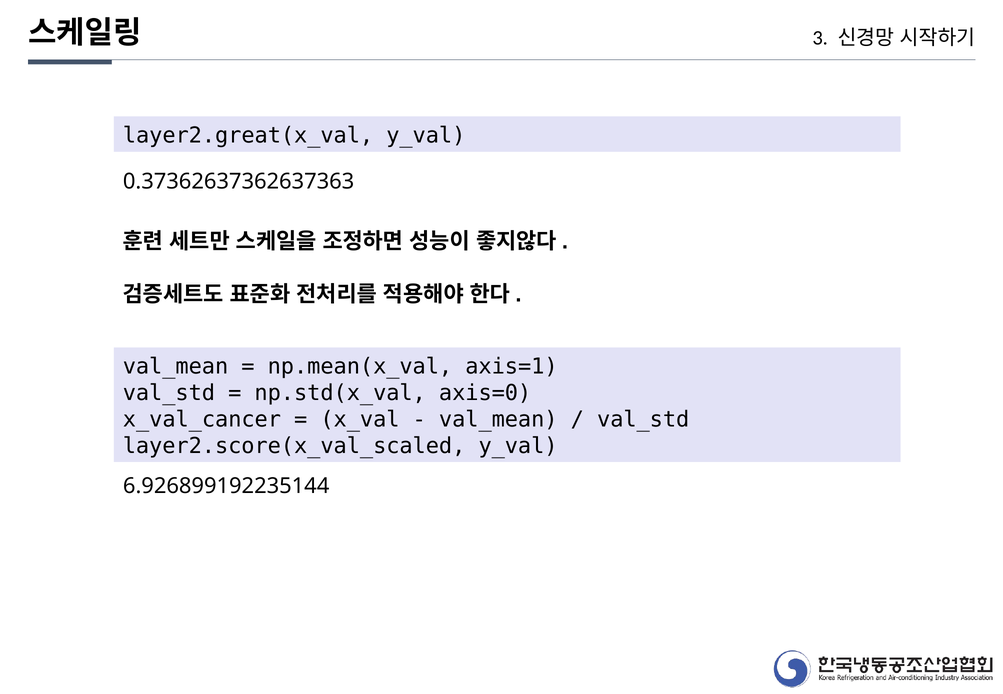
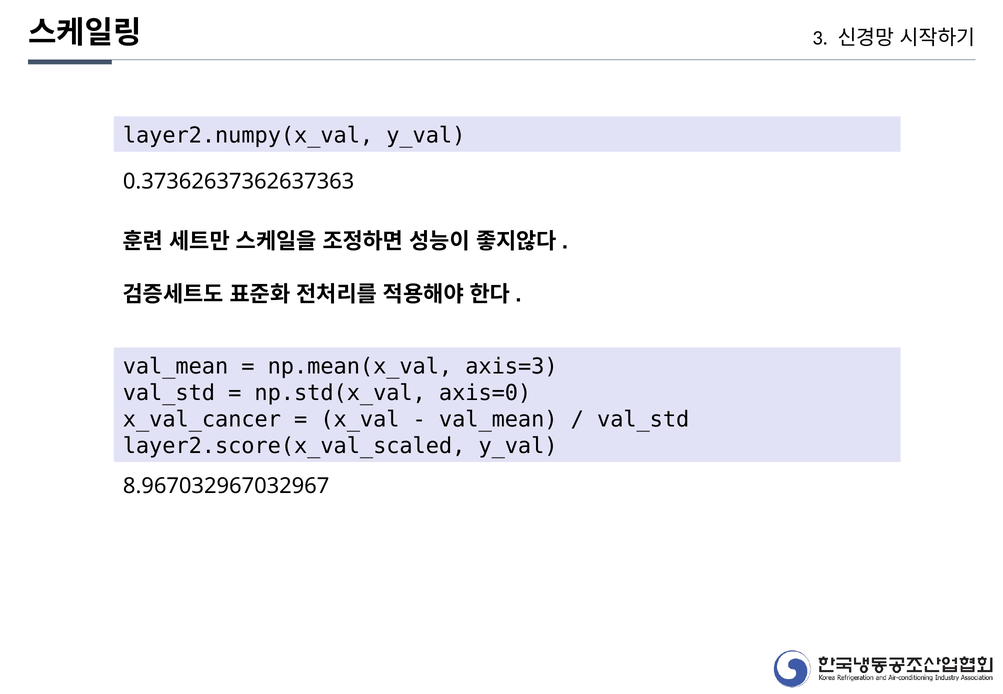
layer2.great(x_val: layer2.great(x_val -> layer2.numpy(x_val
axis=1: axis=1 -> axis=3
6.926899192235144: 6.926899192235144 -> 8.967032967032967
